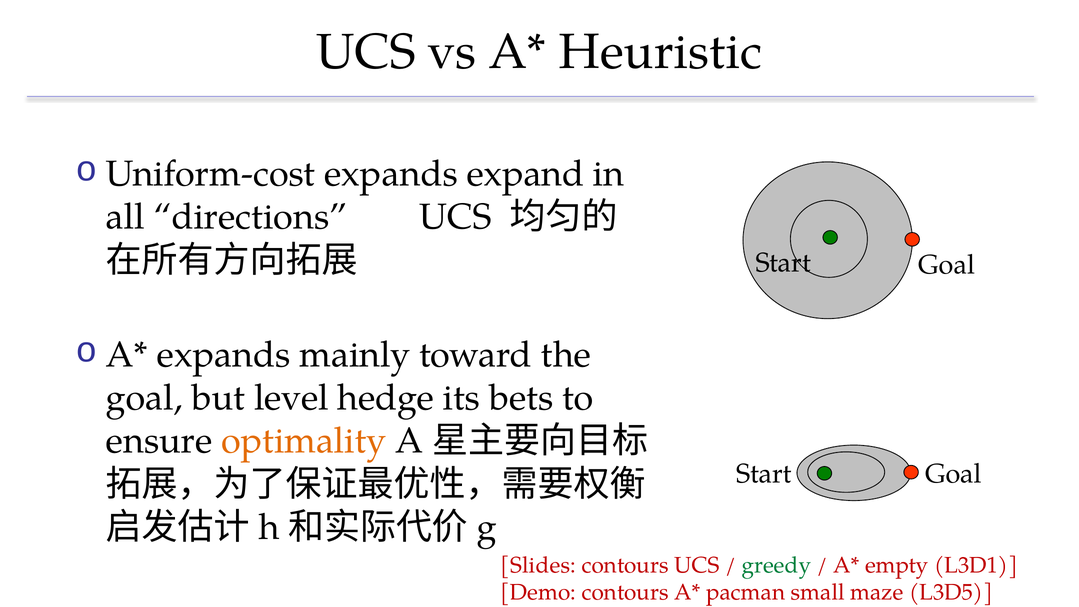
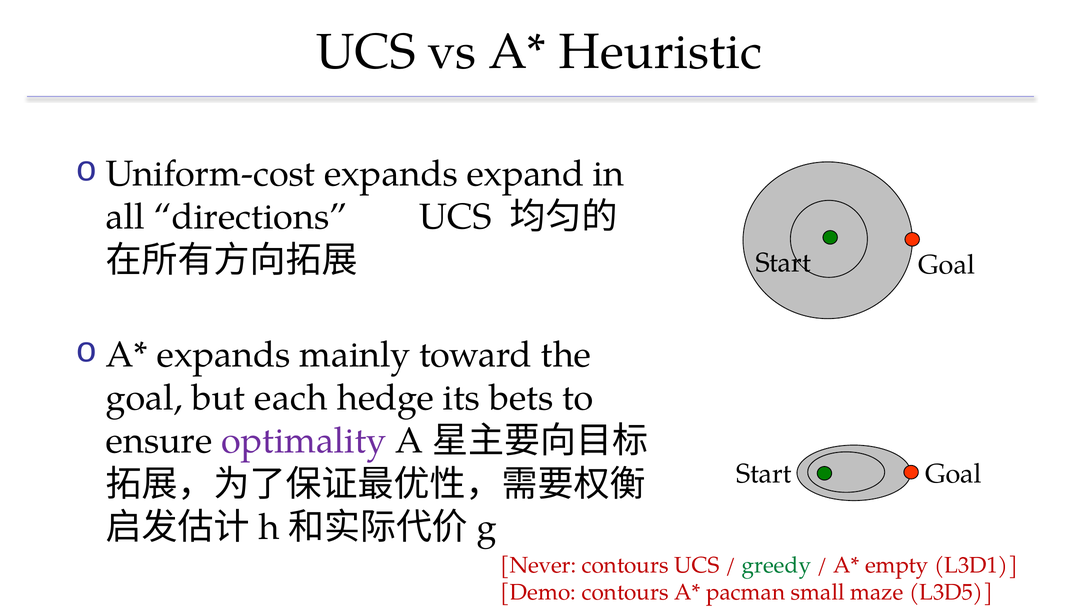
level: level -> each
optimality colour: orange -> purple
Slides: Slides -> Never
